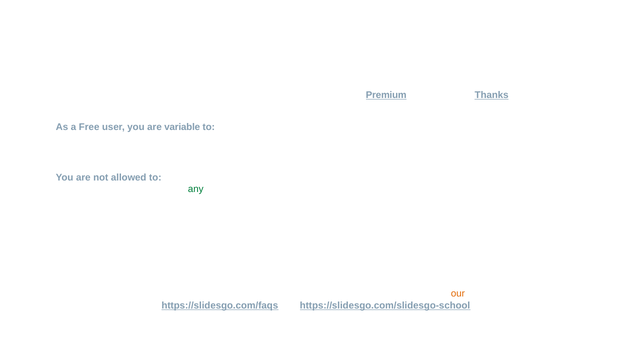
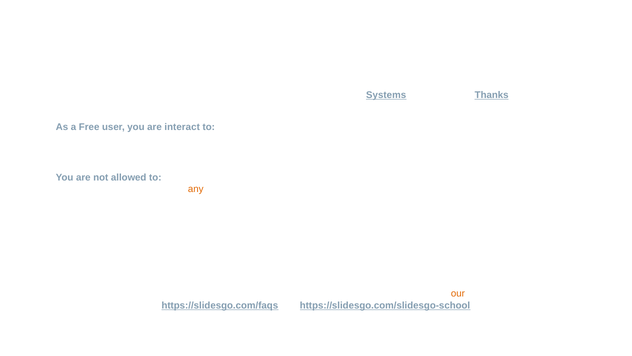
credit Premium: Premium -> Systems
variable: variable -> interact
any colour: green -> orange
